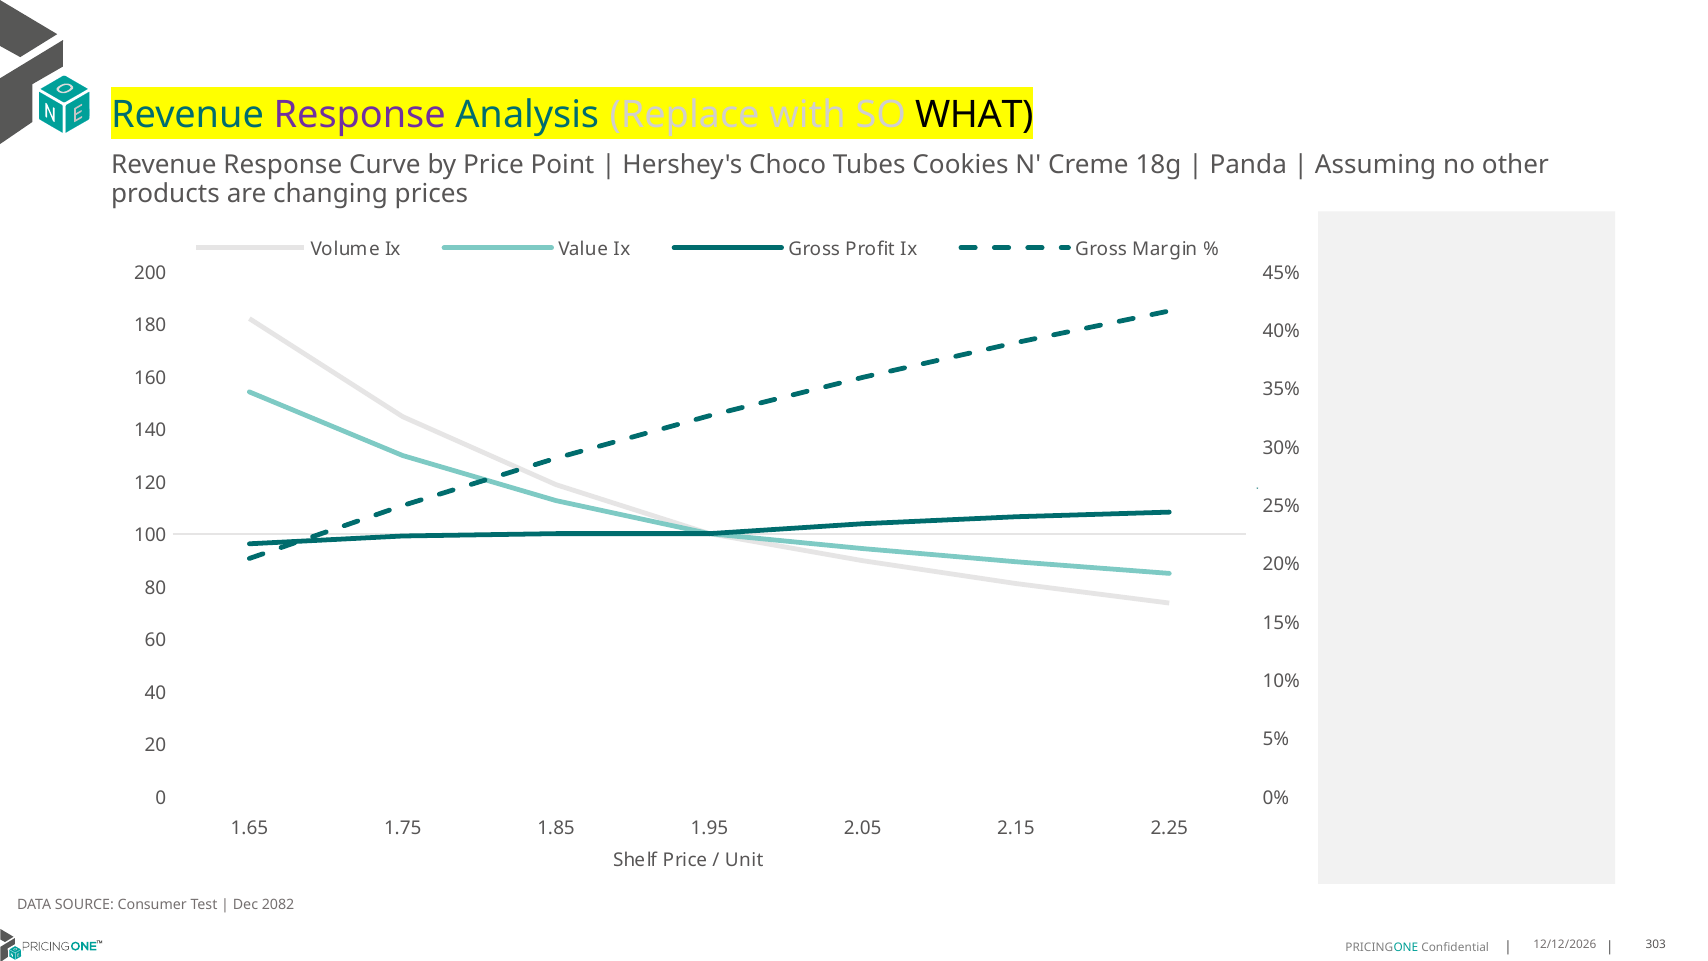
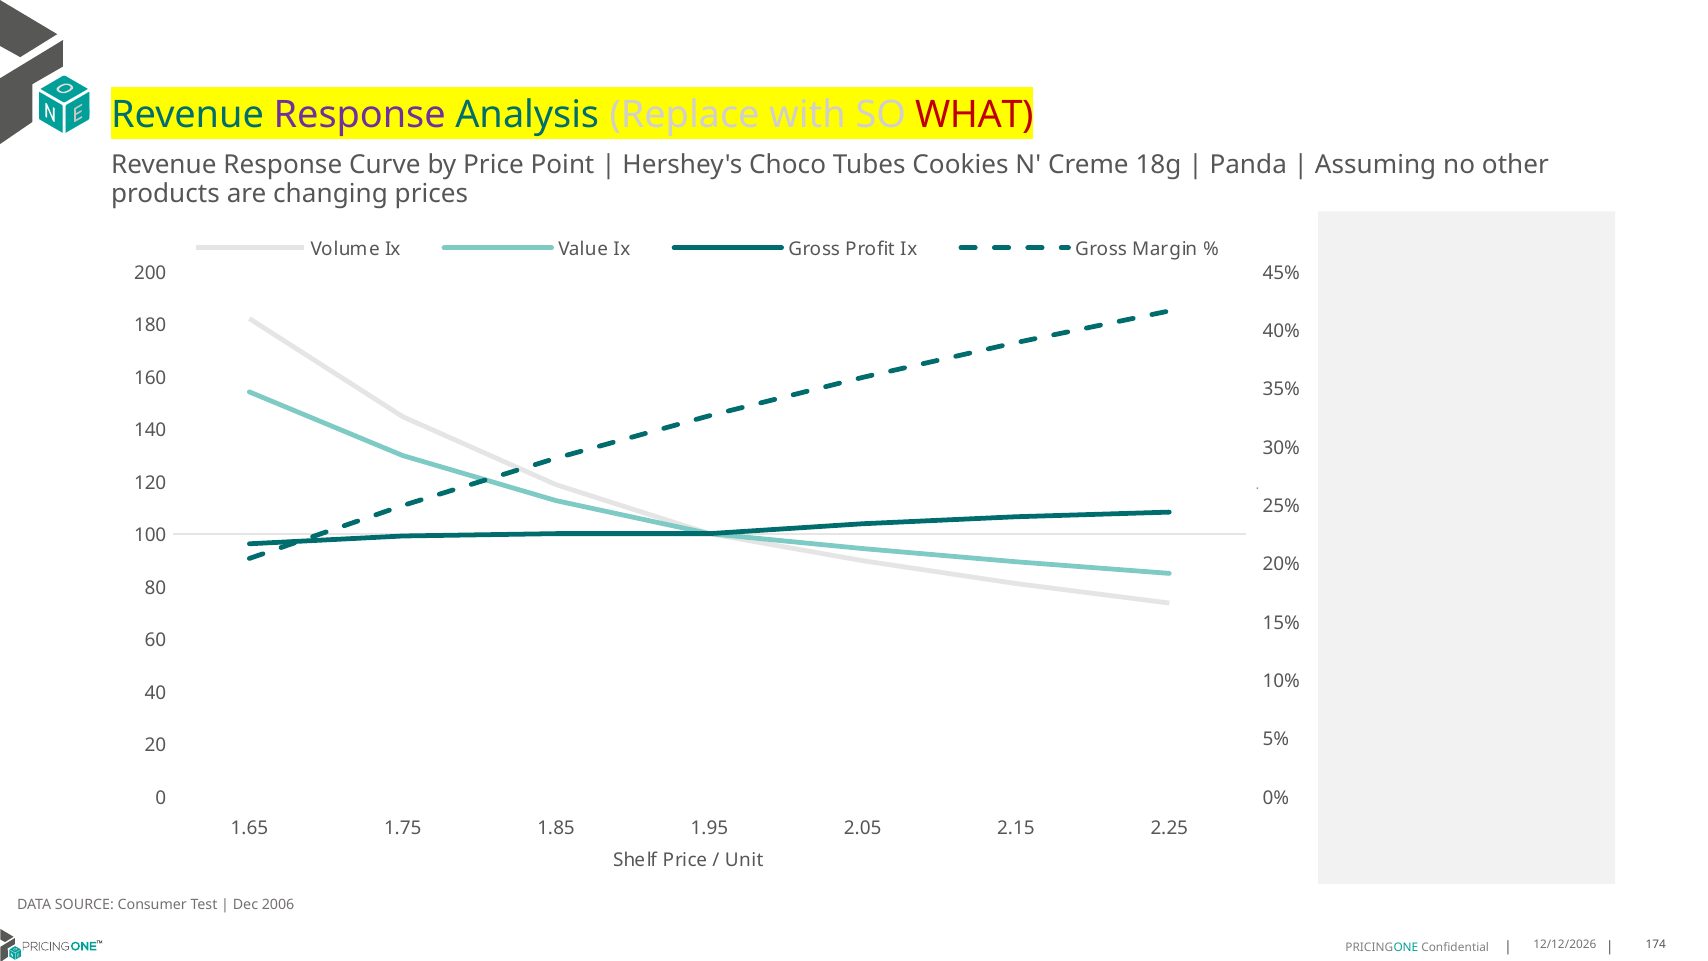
WHAT colour: black -> red
2082: 2082 -> 2006
303: 303 -> 174
